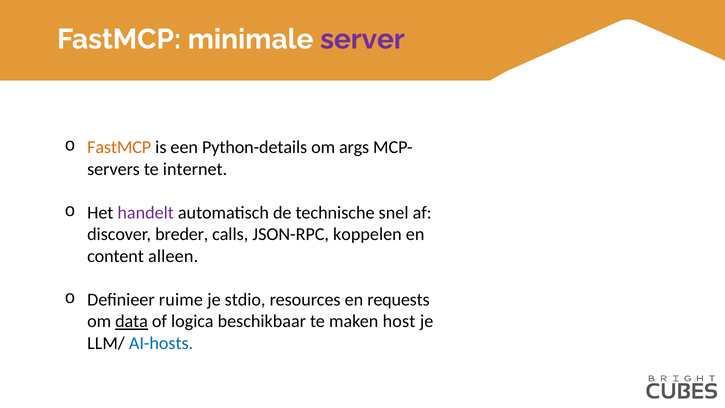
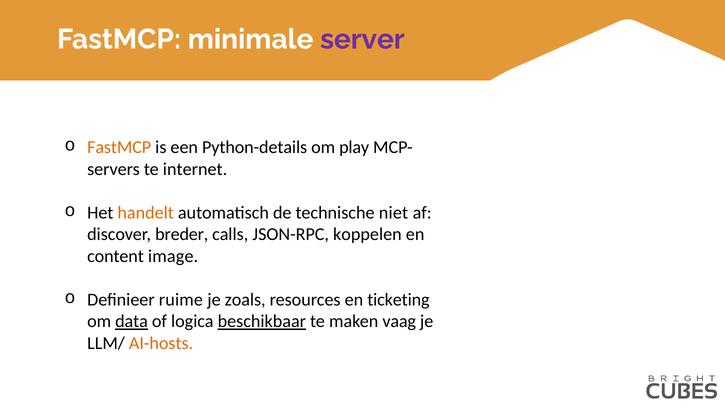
args: args -> play
handelt colour: purple -> orange
snel: snel -> niet
alleen: alleen -> image
stdio: stdio -> zoals
requests: requests -> ticketing
beschikbaar underline: none -> present
host: host -> vaag
AI-hosts colour: blue -> orange
